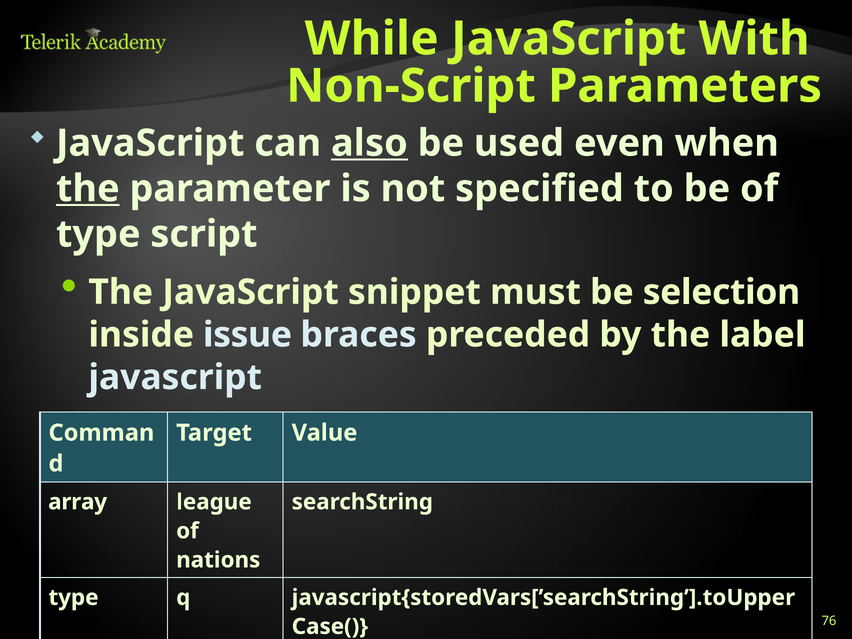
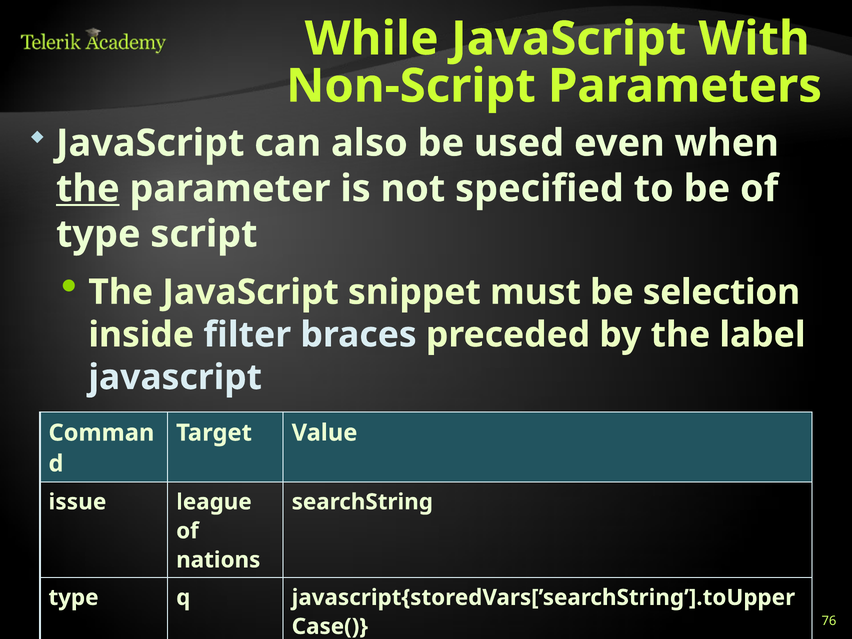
also underline: present -> none
issue: issue -> filter
array: array -> issue
